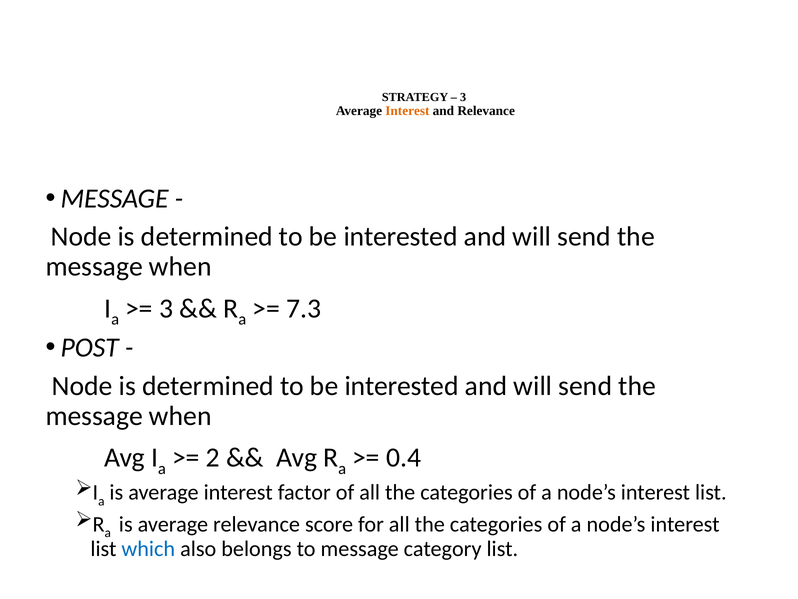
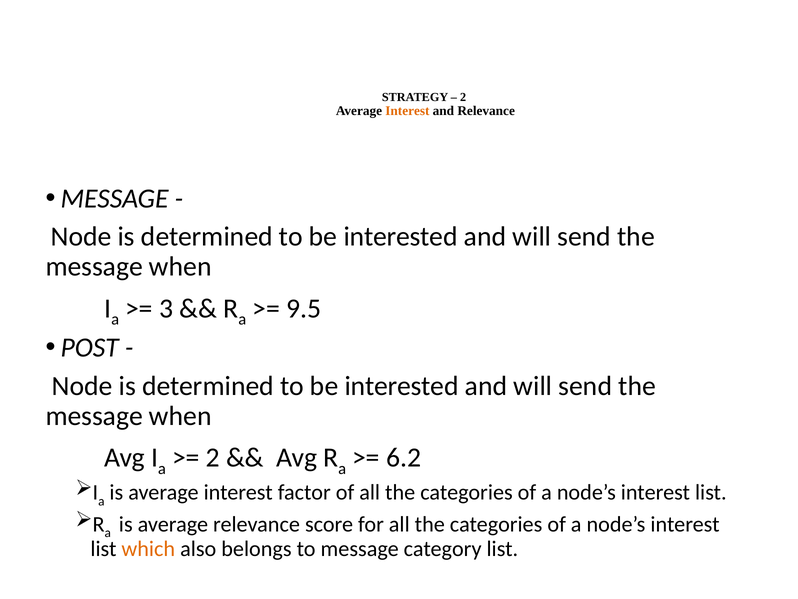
3 at (463, 97): 3 -> 2
7.3: 7.3 -> 9.5
0.4: 0.4 -> 6.2
which colour: blue -> orange
